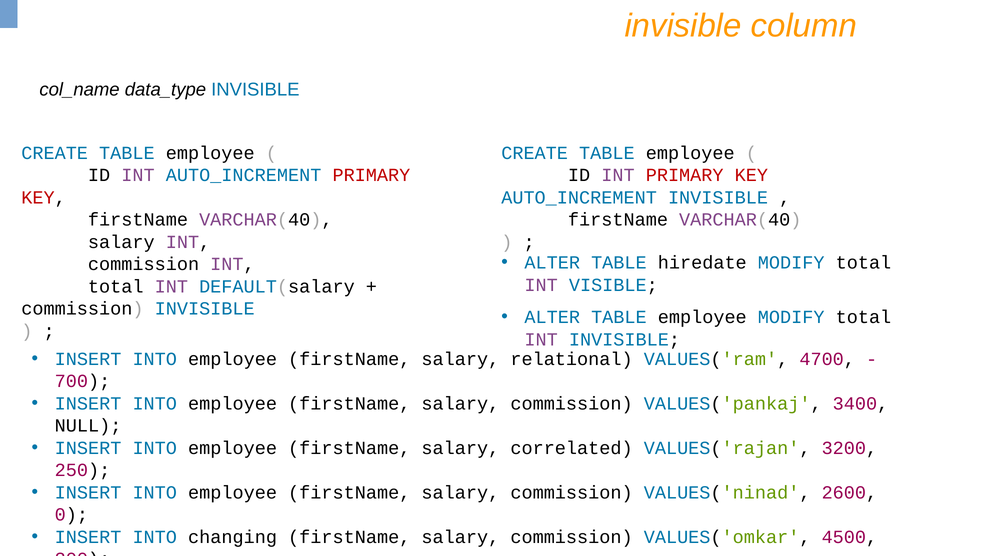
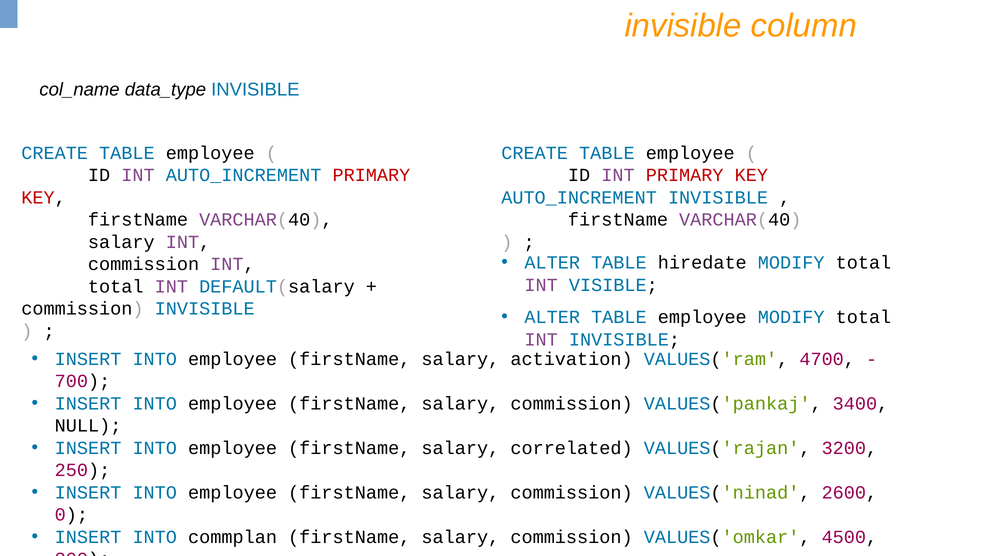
relational: relational -> activation
changing: changing -> commplan
